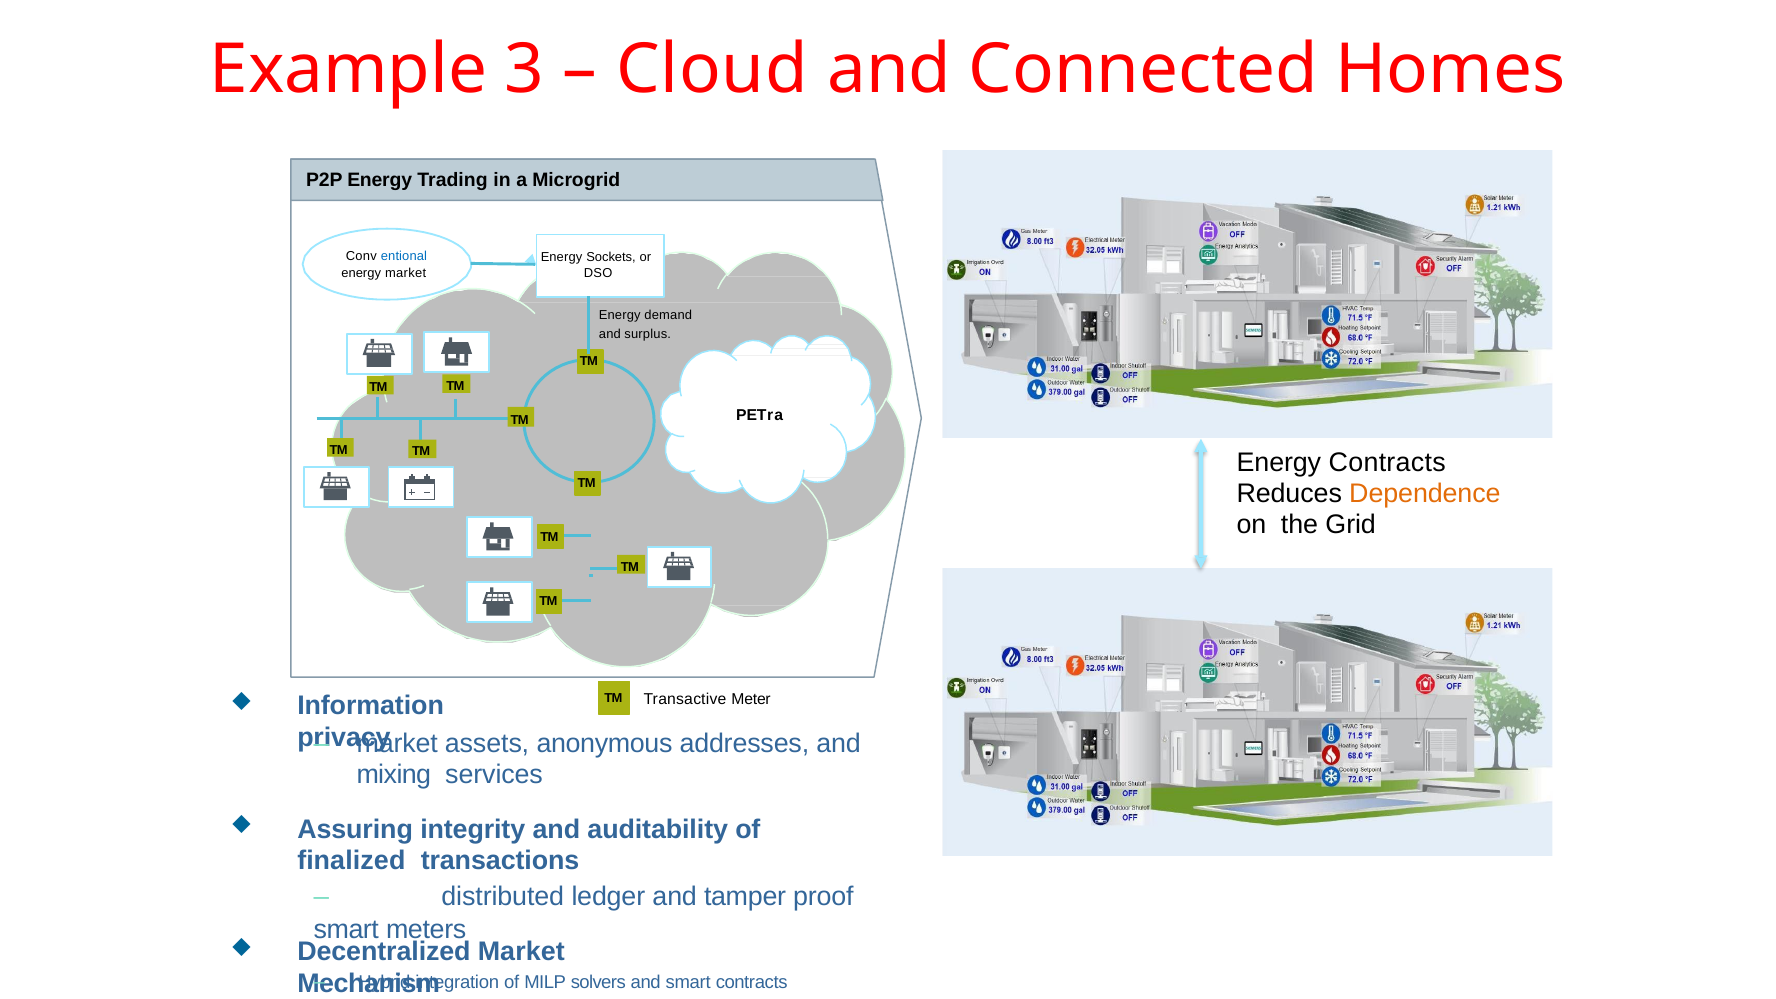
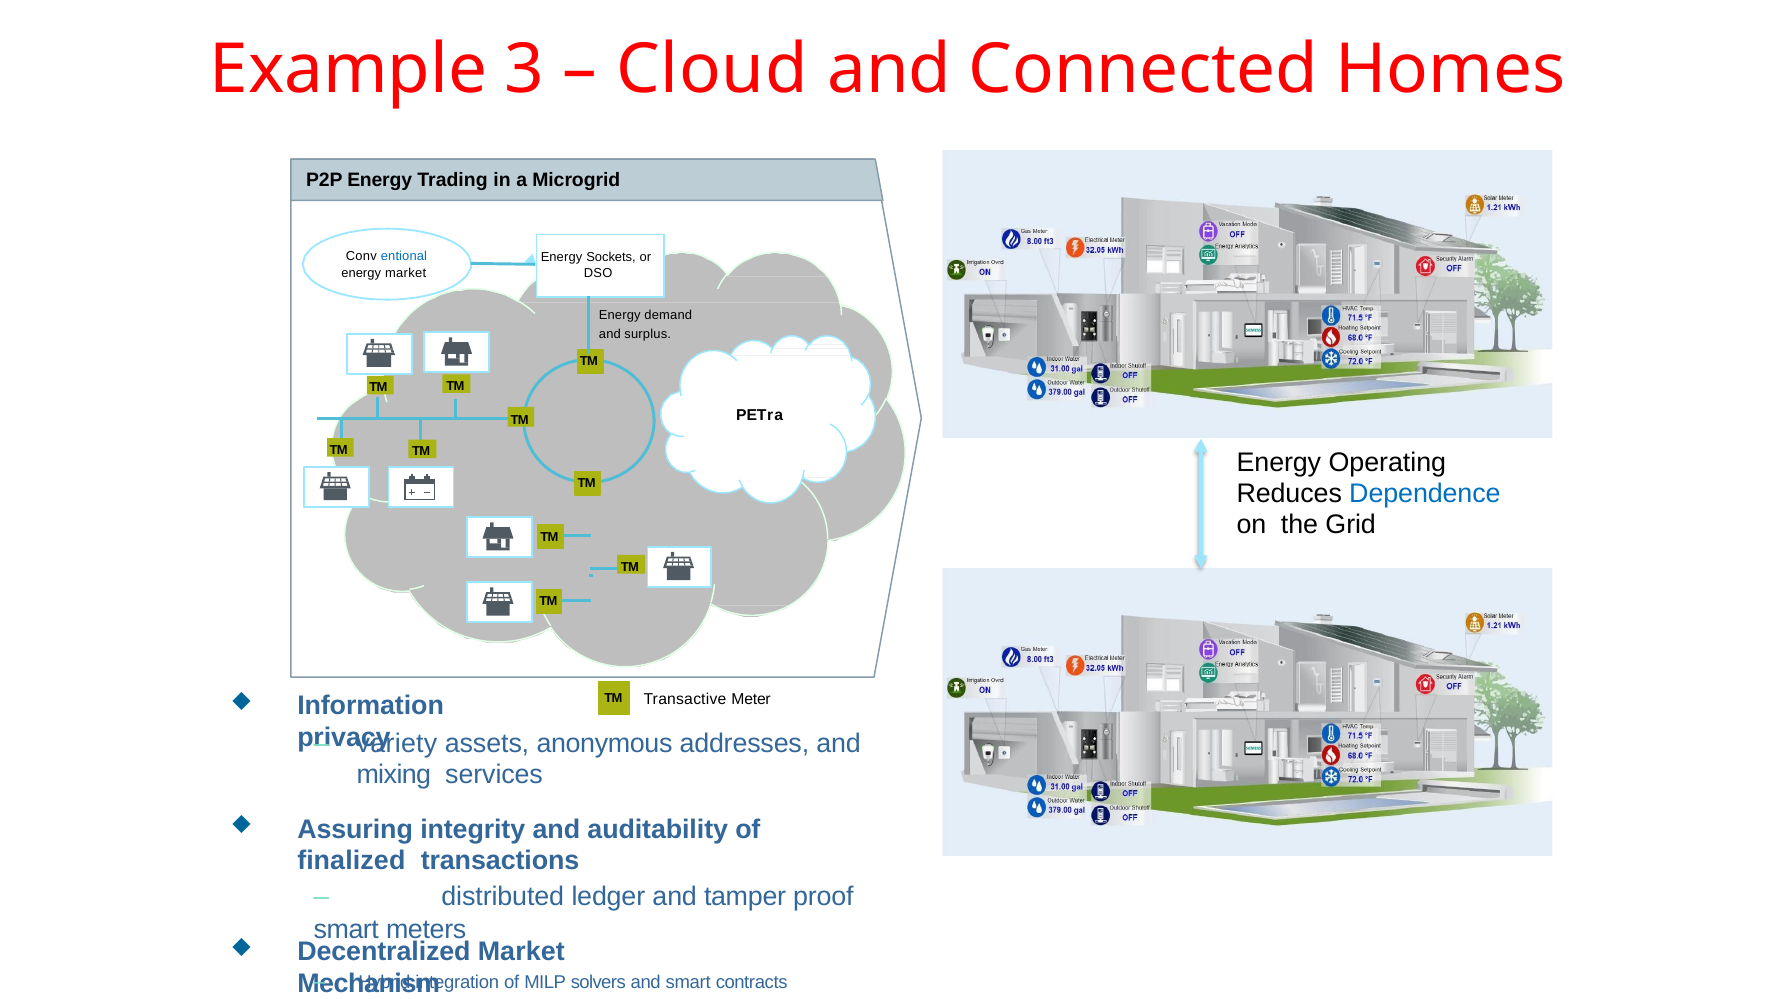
Energy Contracts: Contracts -> Operating
Dependence colour: orange -> blue
market at (397, 743): market -> variety
